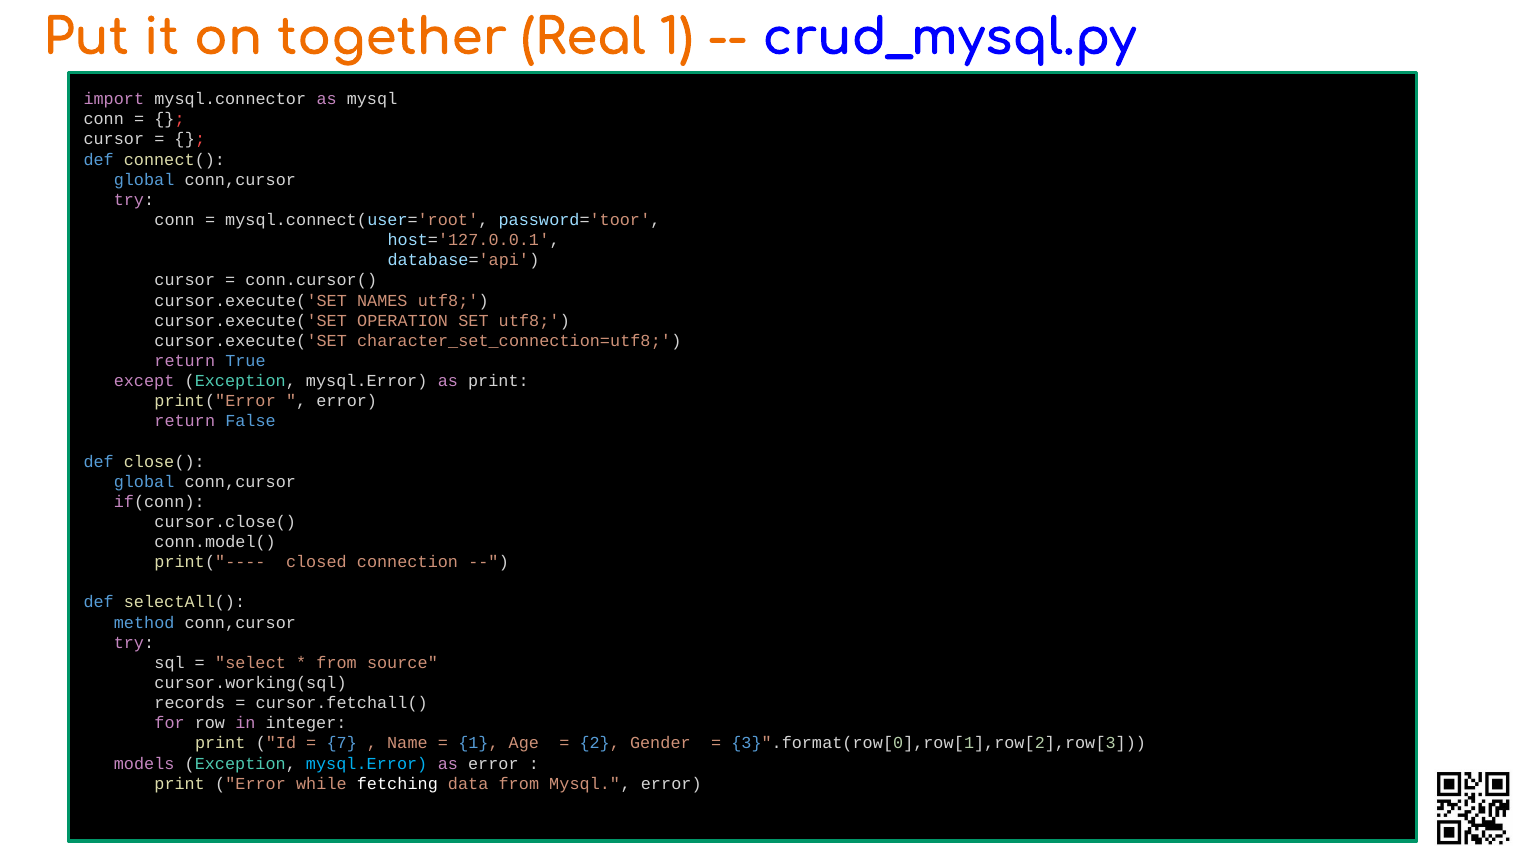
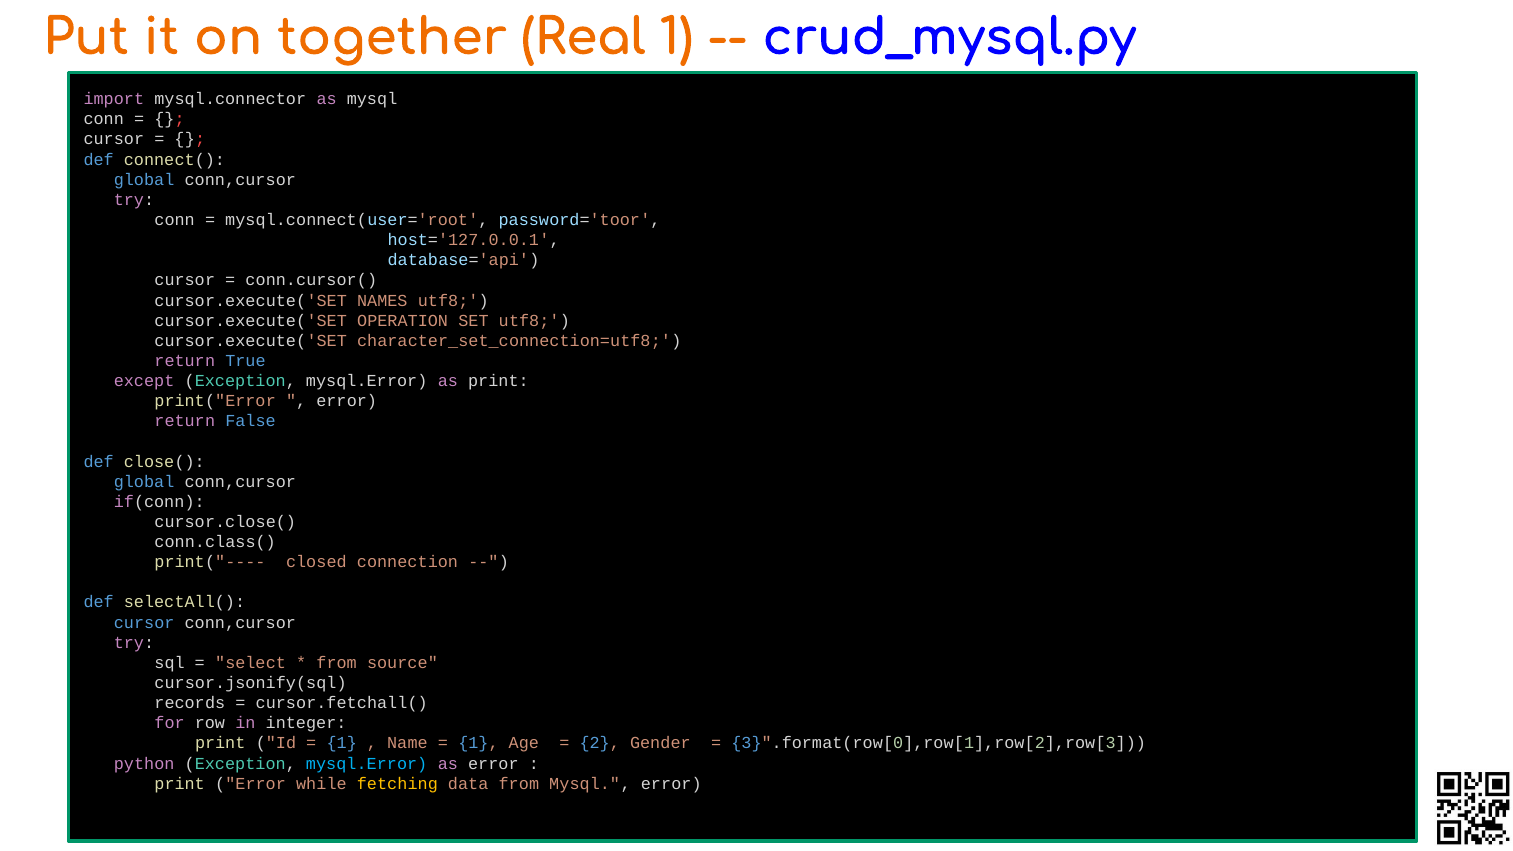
conn.model(: conn.model( -> conn.class(
method at (144, 623): method -> cursor
cursor.working(sql: cursor.working(sql -> cursor.jsonify(sql
7 at (342, 743): 7 -> 1
models: models -> python
fetching colour: white -> yellow
